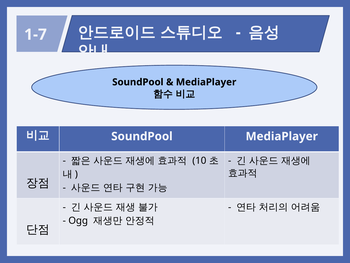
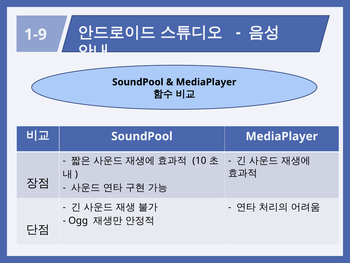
1-7: 1-7 -> 1-9
